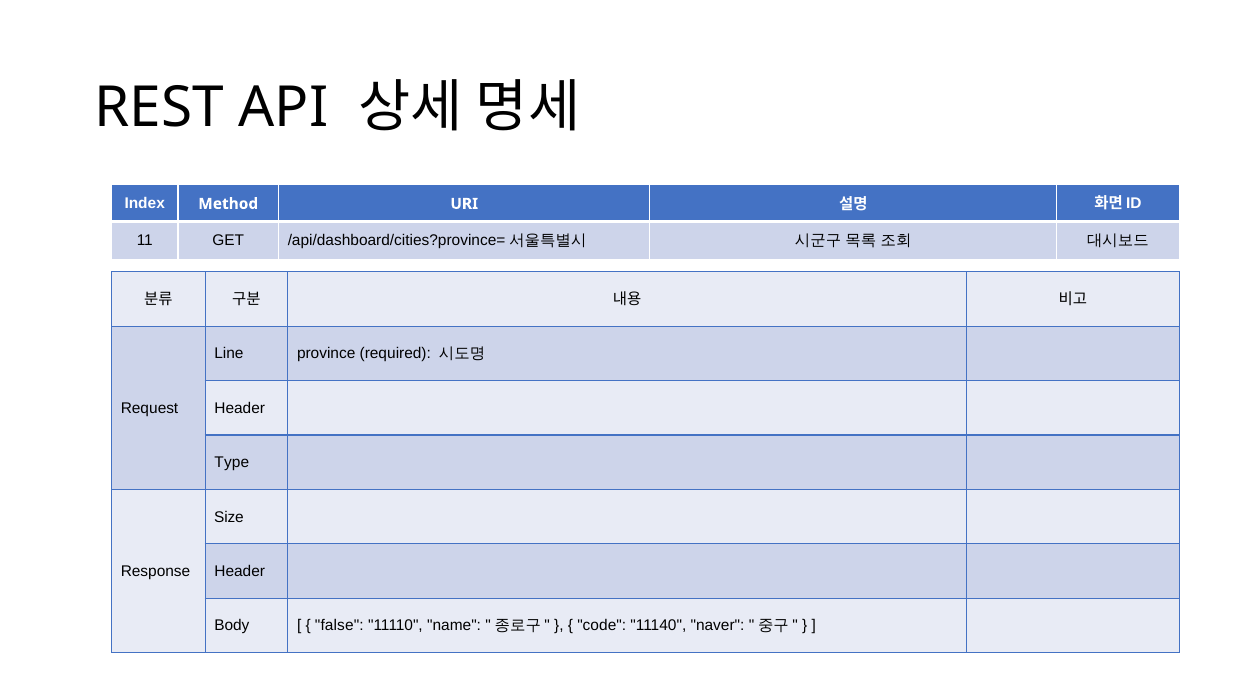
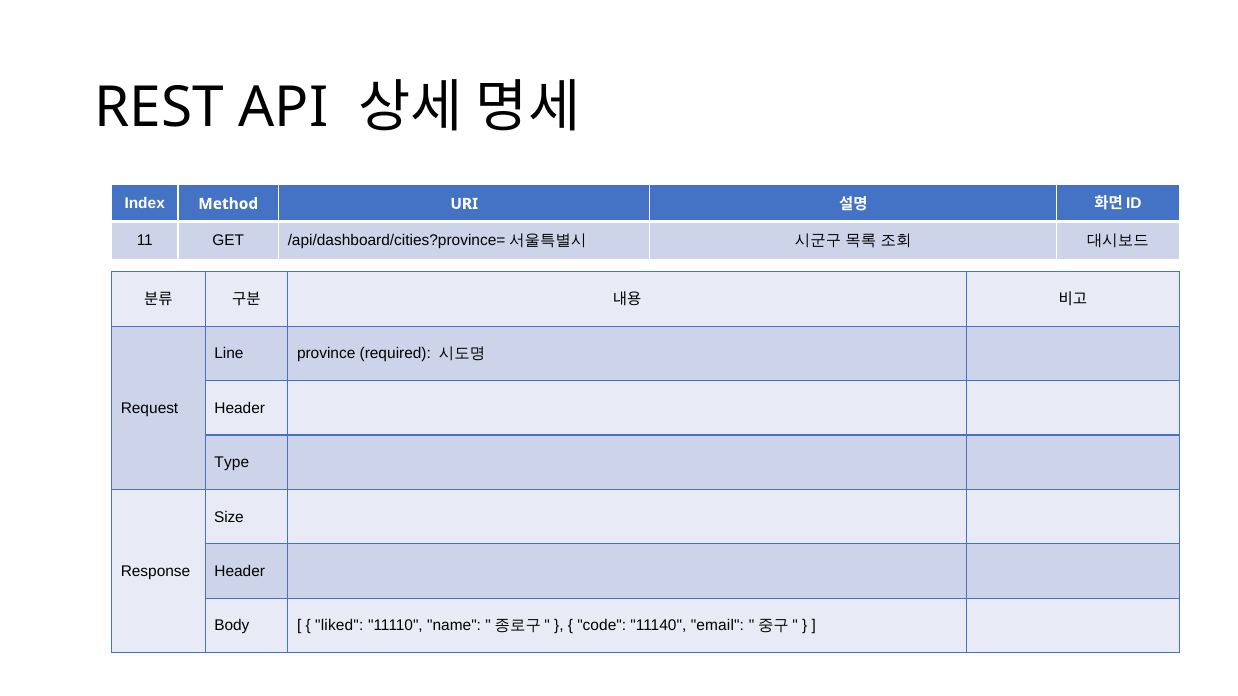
false: false -> liked
naver: naver -> email
